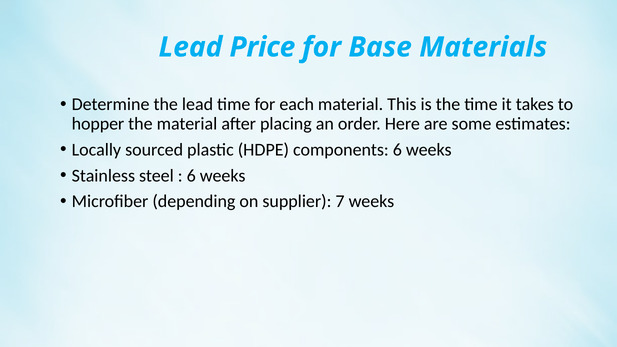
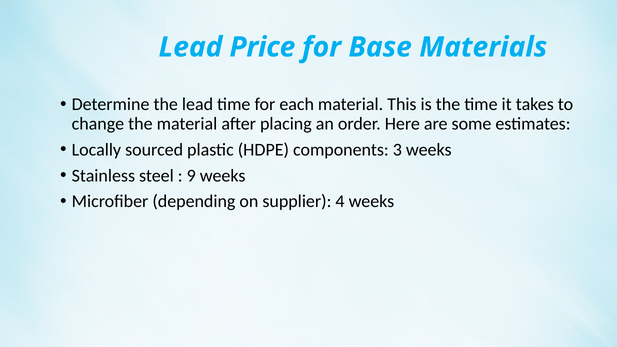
hopper: hopper -> change
components 6: 6 -> 3
6 at (191, 176): 6 -> 9
7: 7 -> 4
